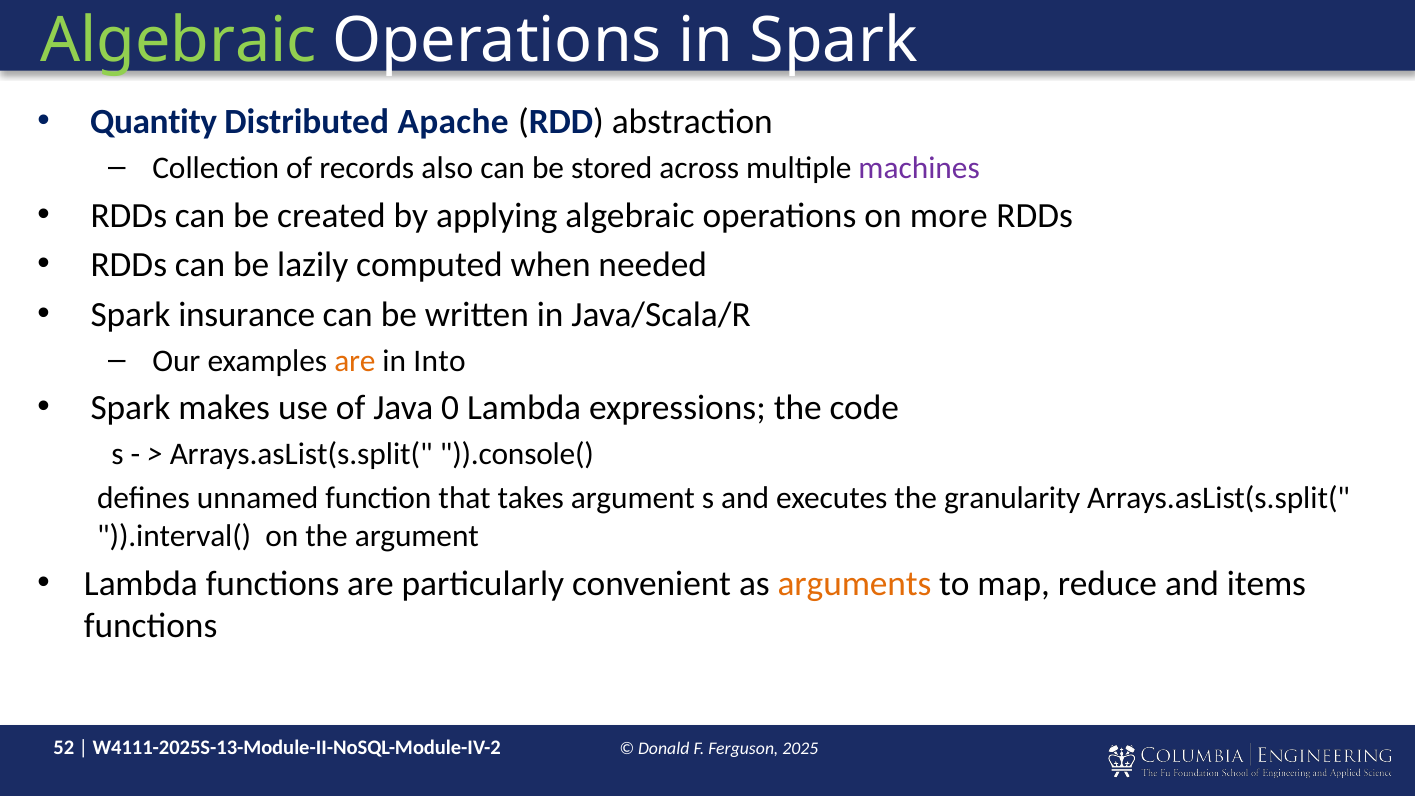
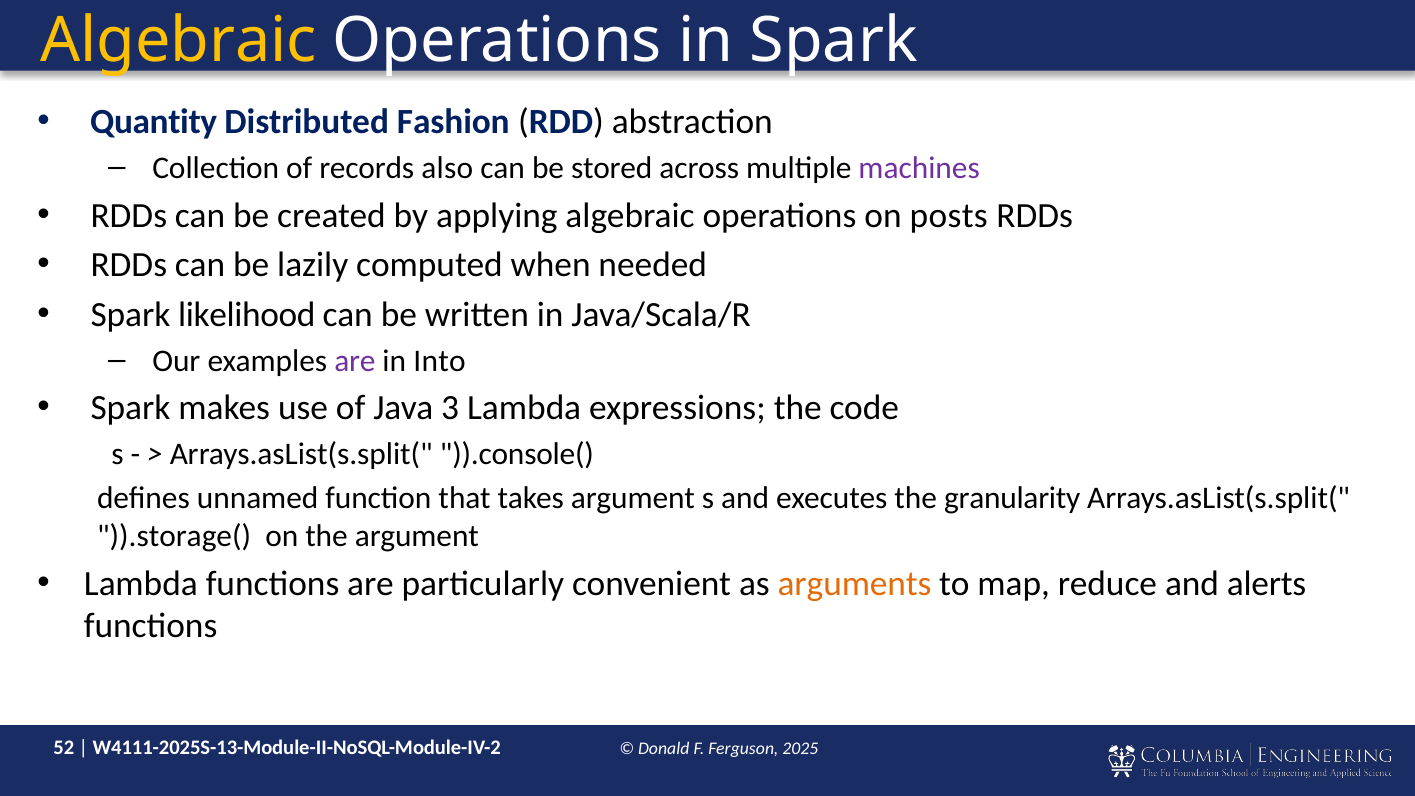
Algebraic at (179, 41) colour: light green -> yellow
Apache: Apache -> Fashion
more: more -> posts
insurance: insurance -> likelihood
are at (355, 361) colour: orange -> purple
0: 0 -> 3
)).interval(: )).interval( -> )).storage(
items: items -> alerts
